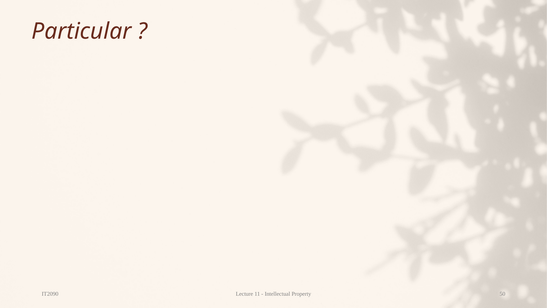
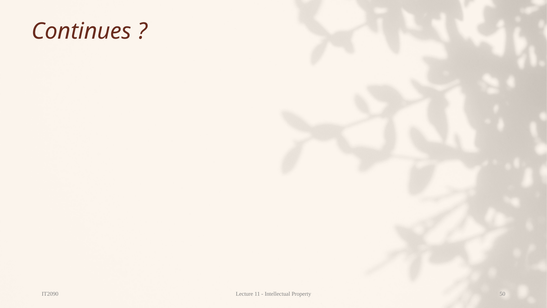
Particular: Particular -> Continues
